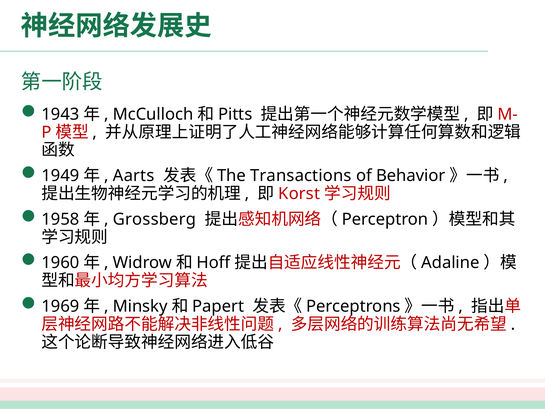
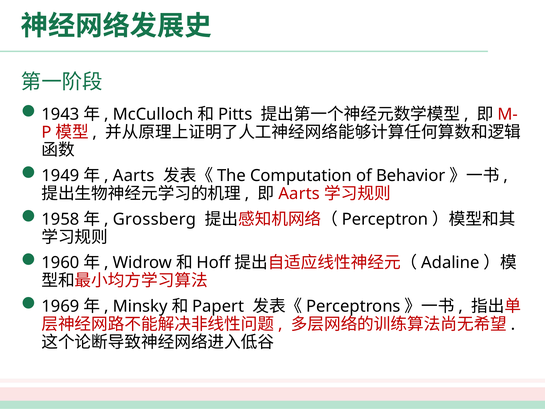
Transactions: Transactions -> Computation
Korst at (299, 194): Korst -> Aarts
